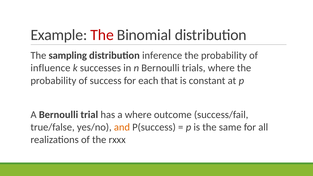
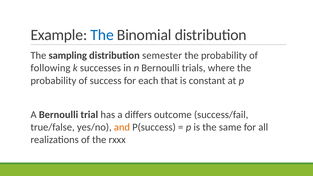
The at (102, 35) colour: red -> blue
inference: inference -> semester
influence: influence -> following
a where: where -> differs
